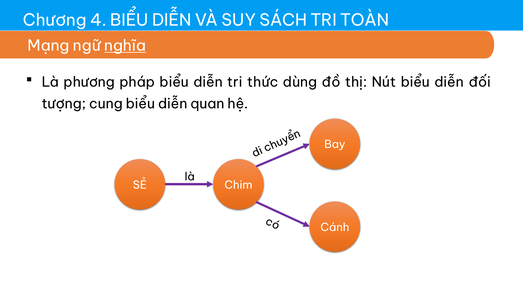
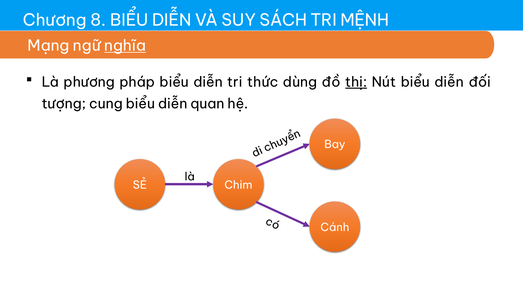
4: 4 -> 8
TOÀN: TOÀN -> MỆNH
thị underline: none -> present
